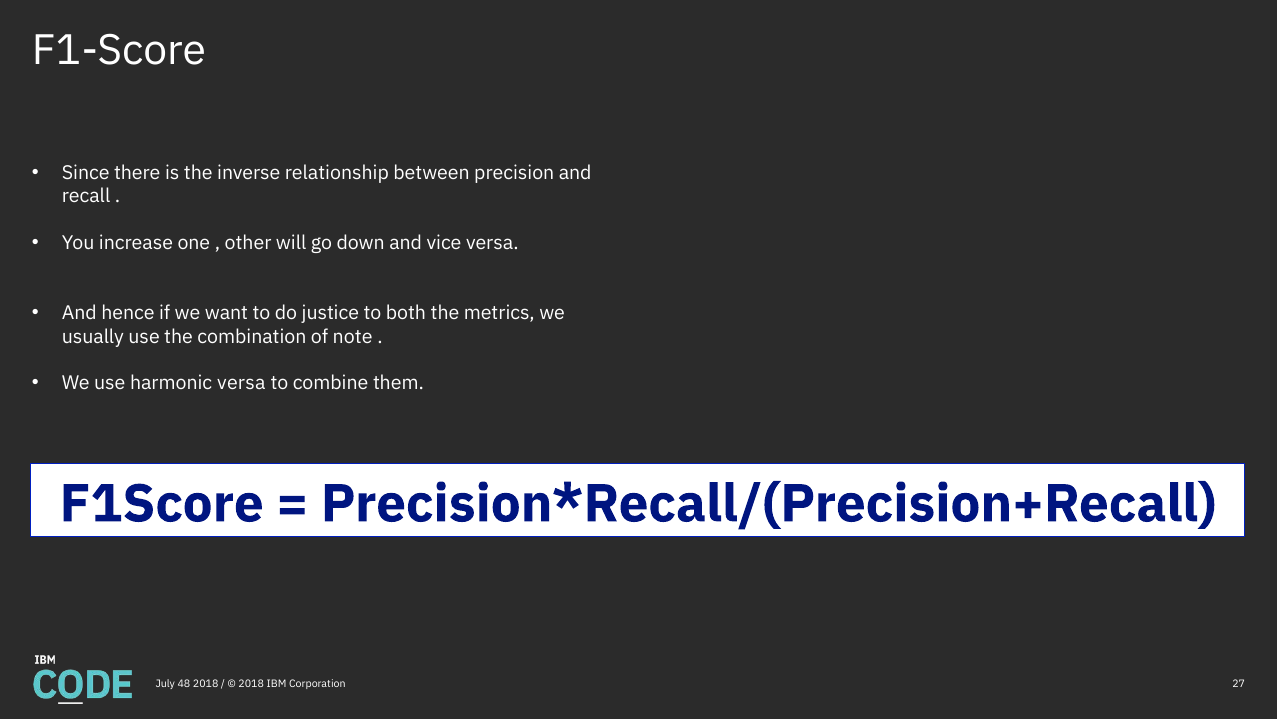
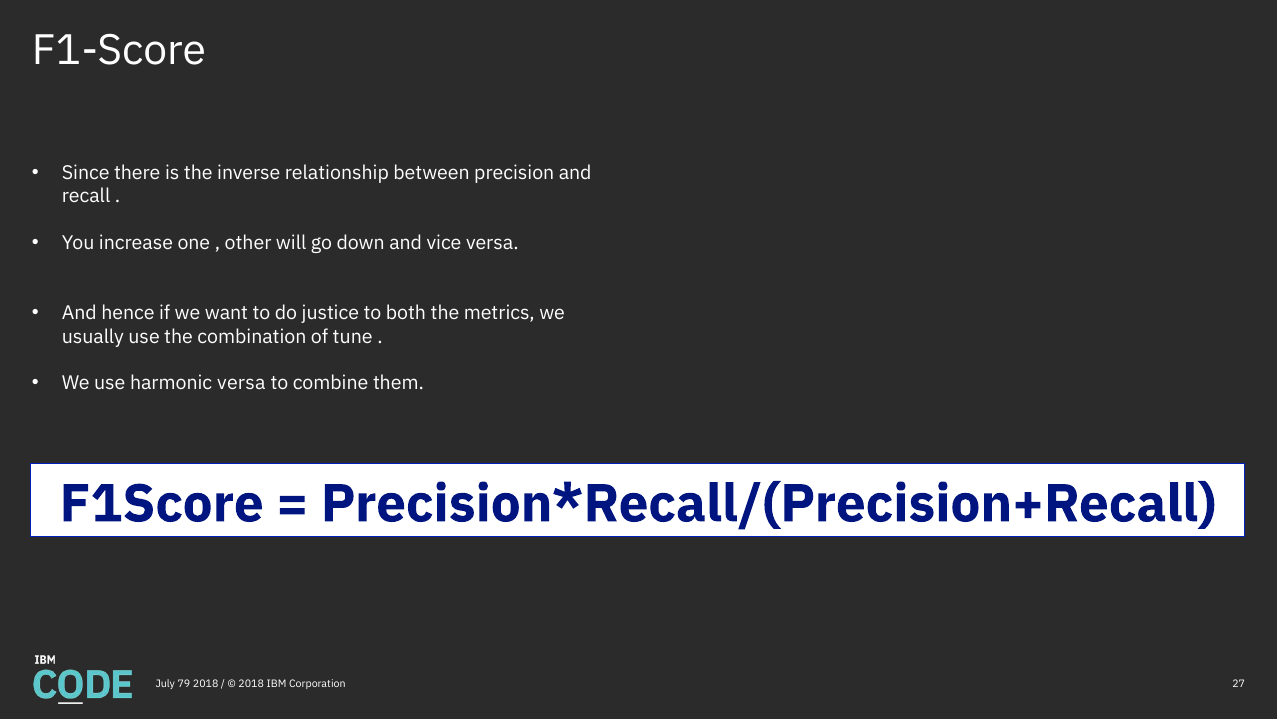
note: note -> tune
48: 48 -> 79
